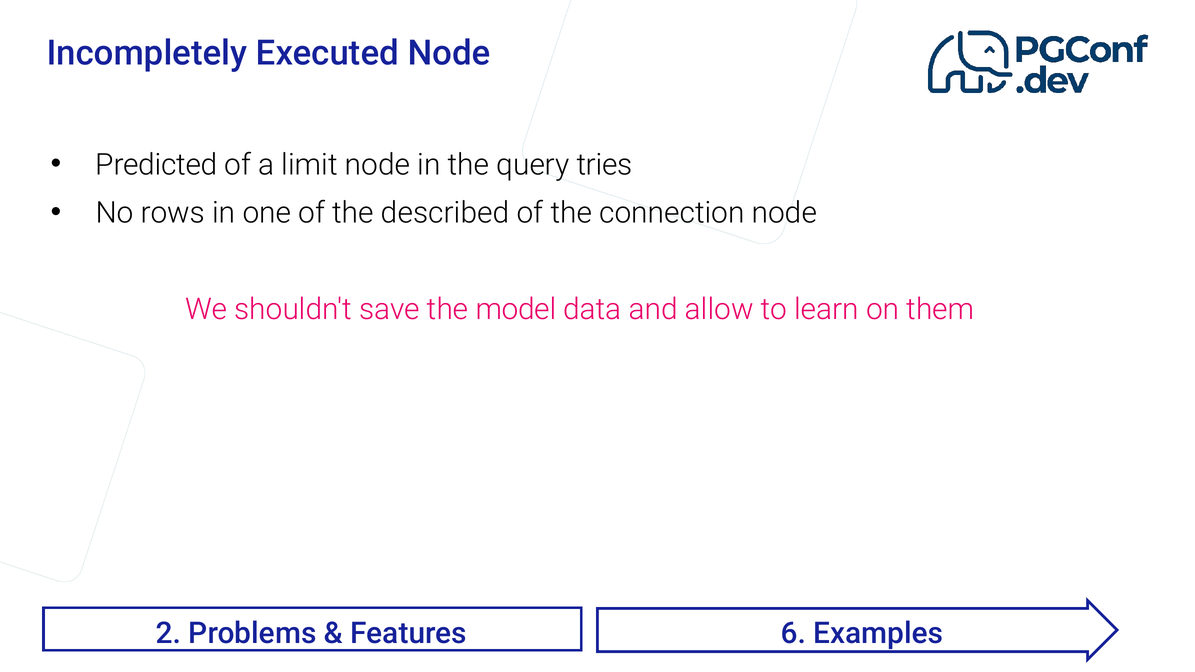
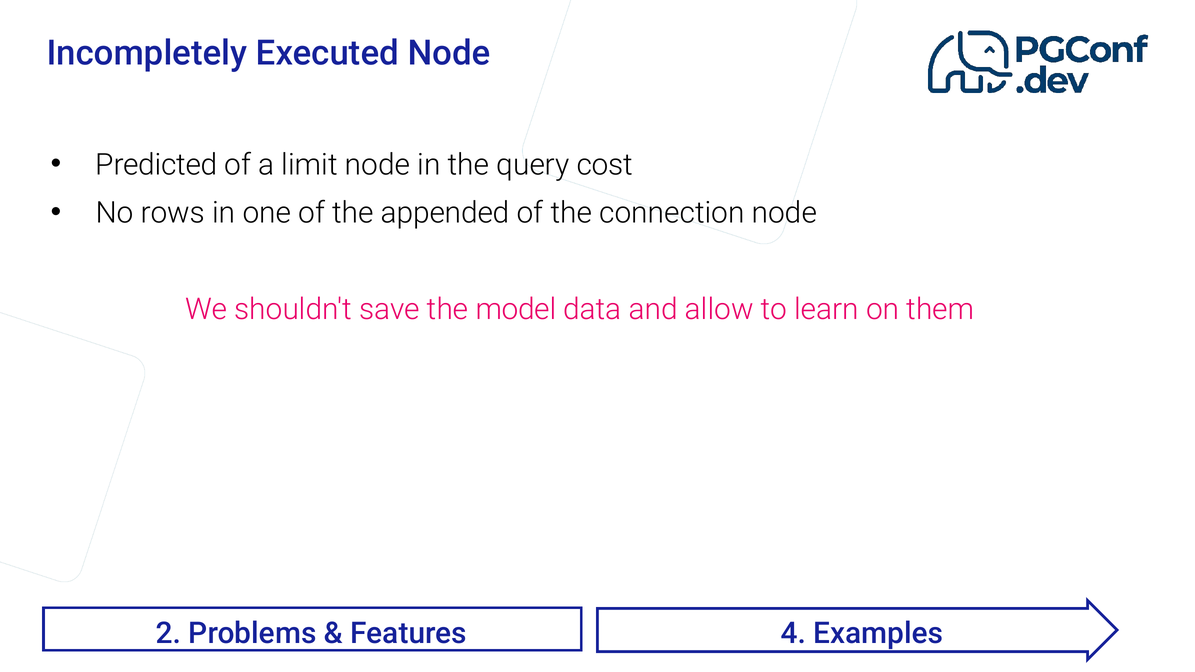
tries: tries -> cost
described: described -> appended
6: 6 -> 4
